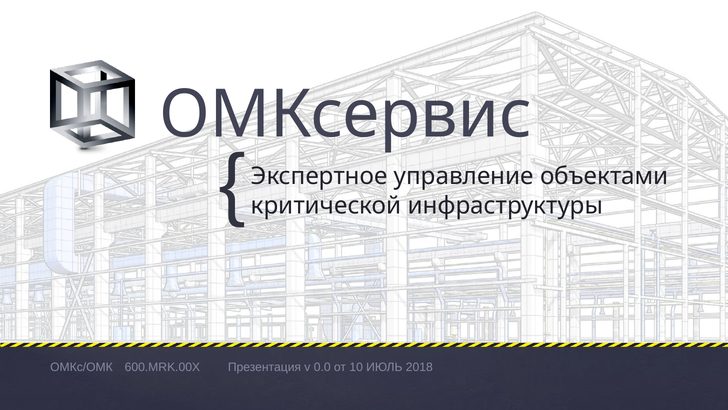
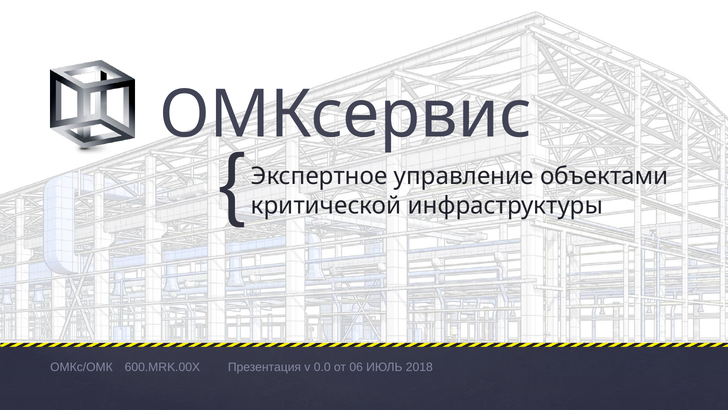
10: 10 -> 06
